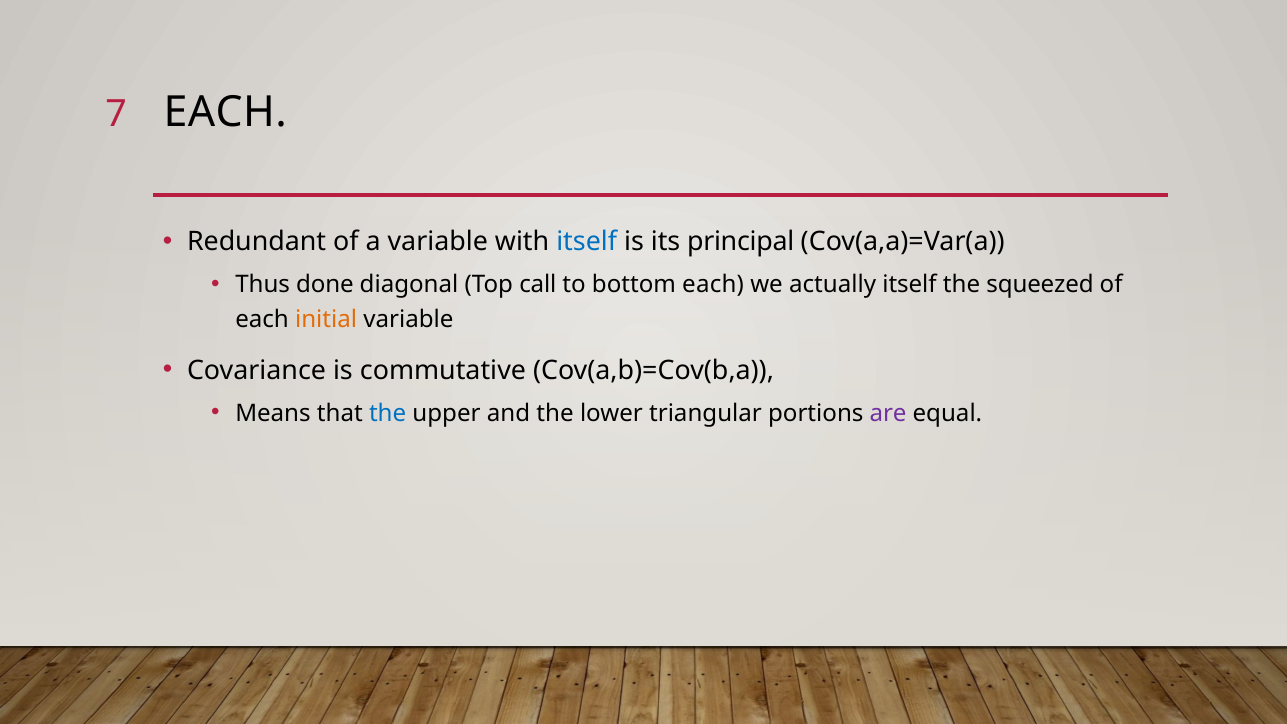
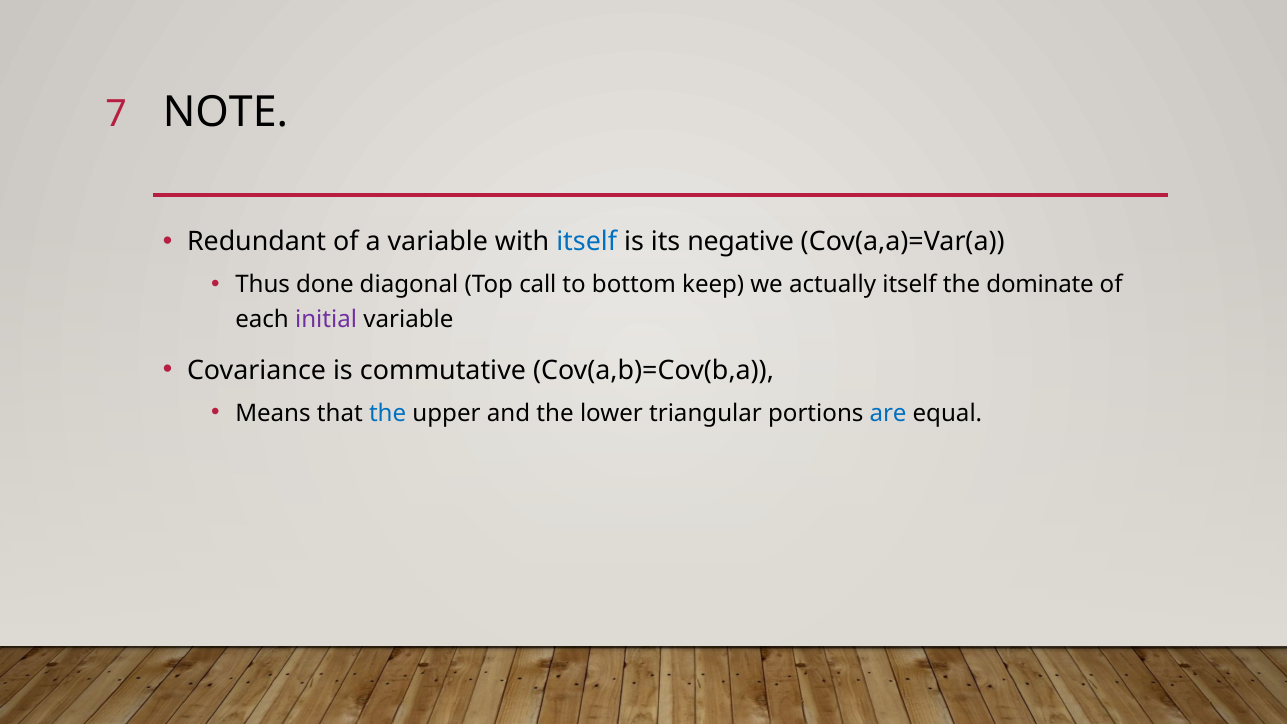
7 EACH: EACH -> NOTE
principal: principal -> negative
bottom each: each -> keep
squeezed: squeezed -> dominate
initial colour: orange -> purple
are colour: purple -> blue
